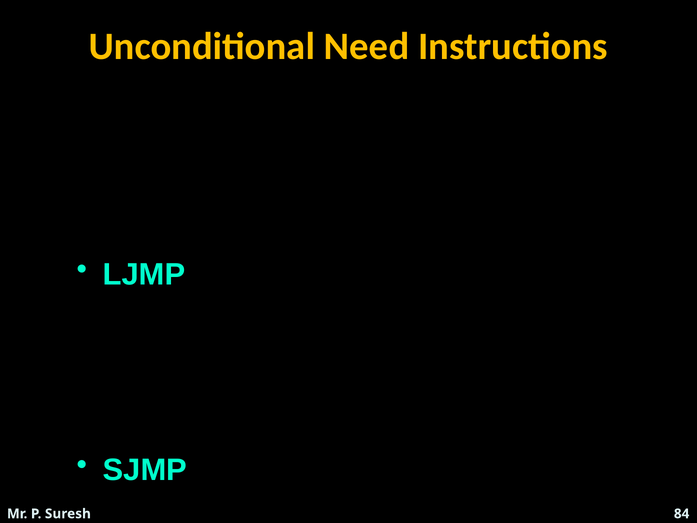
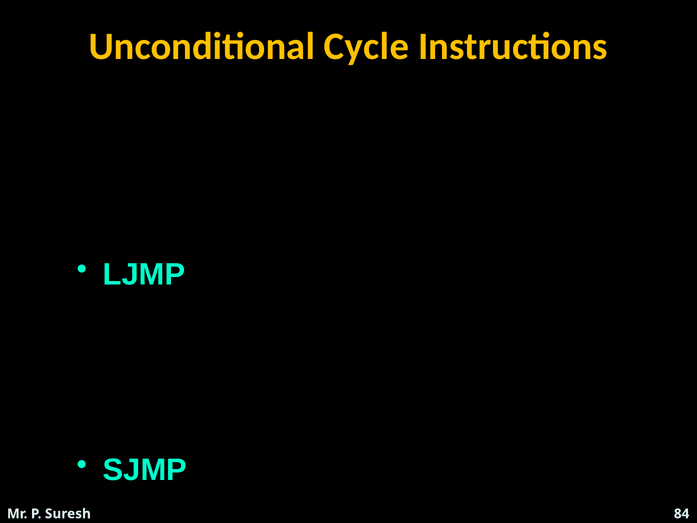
Need: Need -> Cycle
